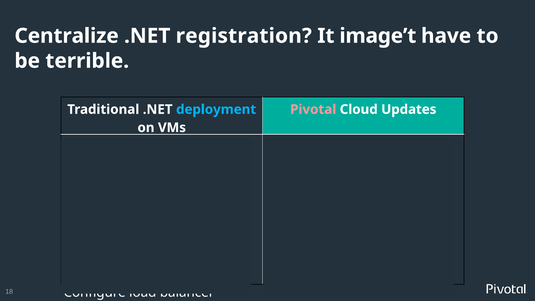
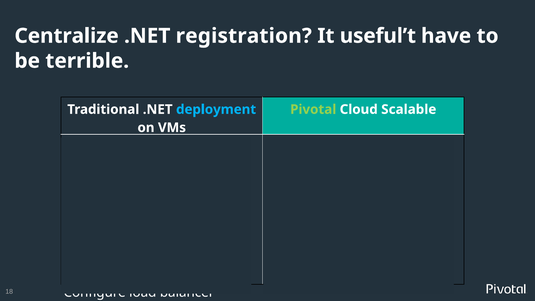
image’t: image’t -> useful’t
Pivotal colour: pink -> light green
Cloud Updates: Updates -> Scalable
